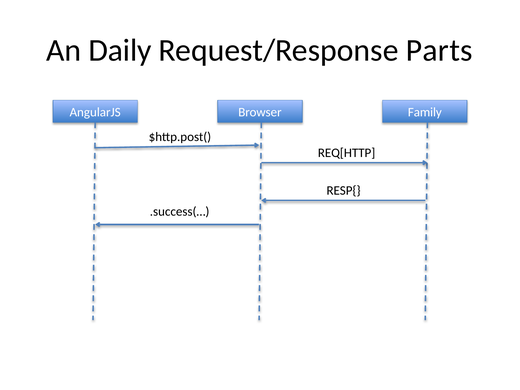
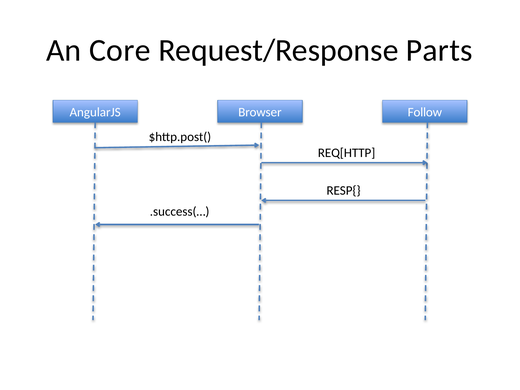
Daily: Daily -> Core
Family: Family -> Follow
